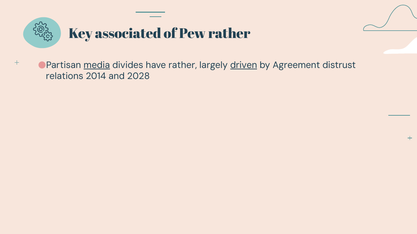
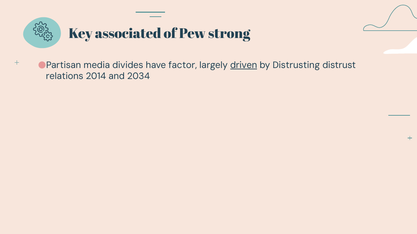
Pew rather: rather -> strong
media underline: present -> none
have rather: rather -> factor
Agreement: Agreement -> Distrusting
2028: 2028 -> 2034
